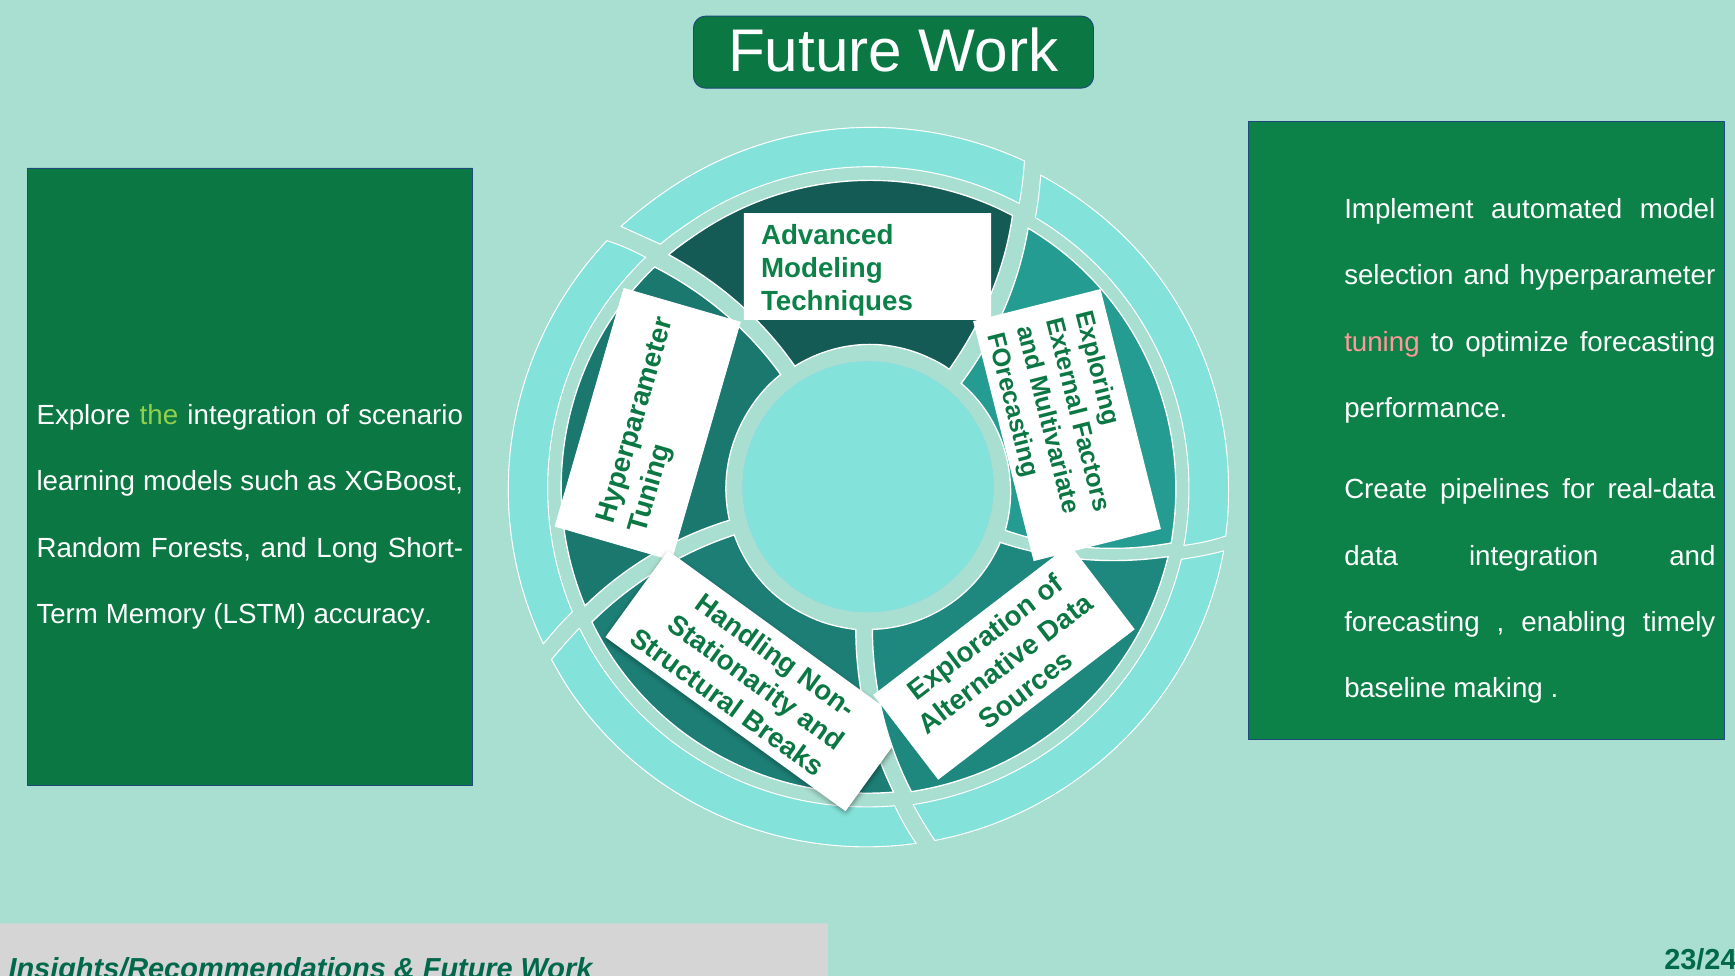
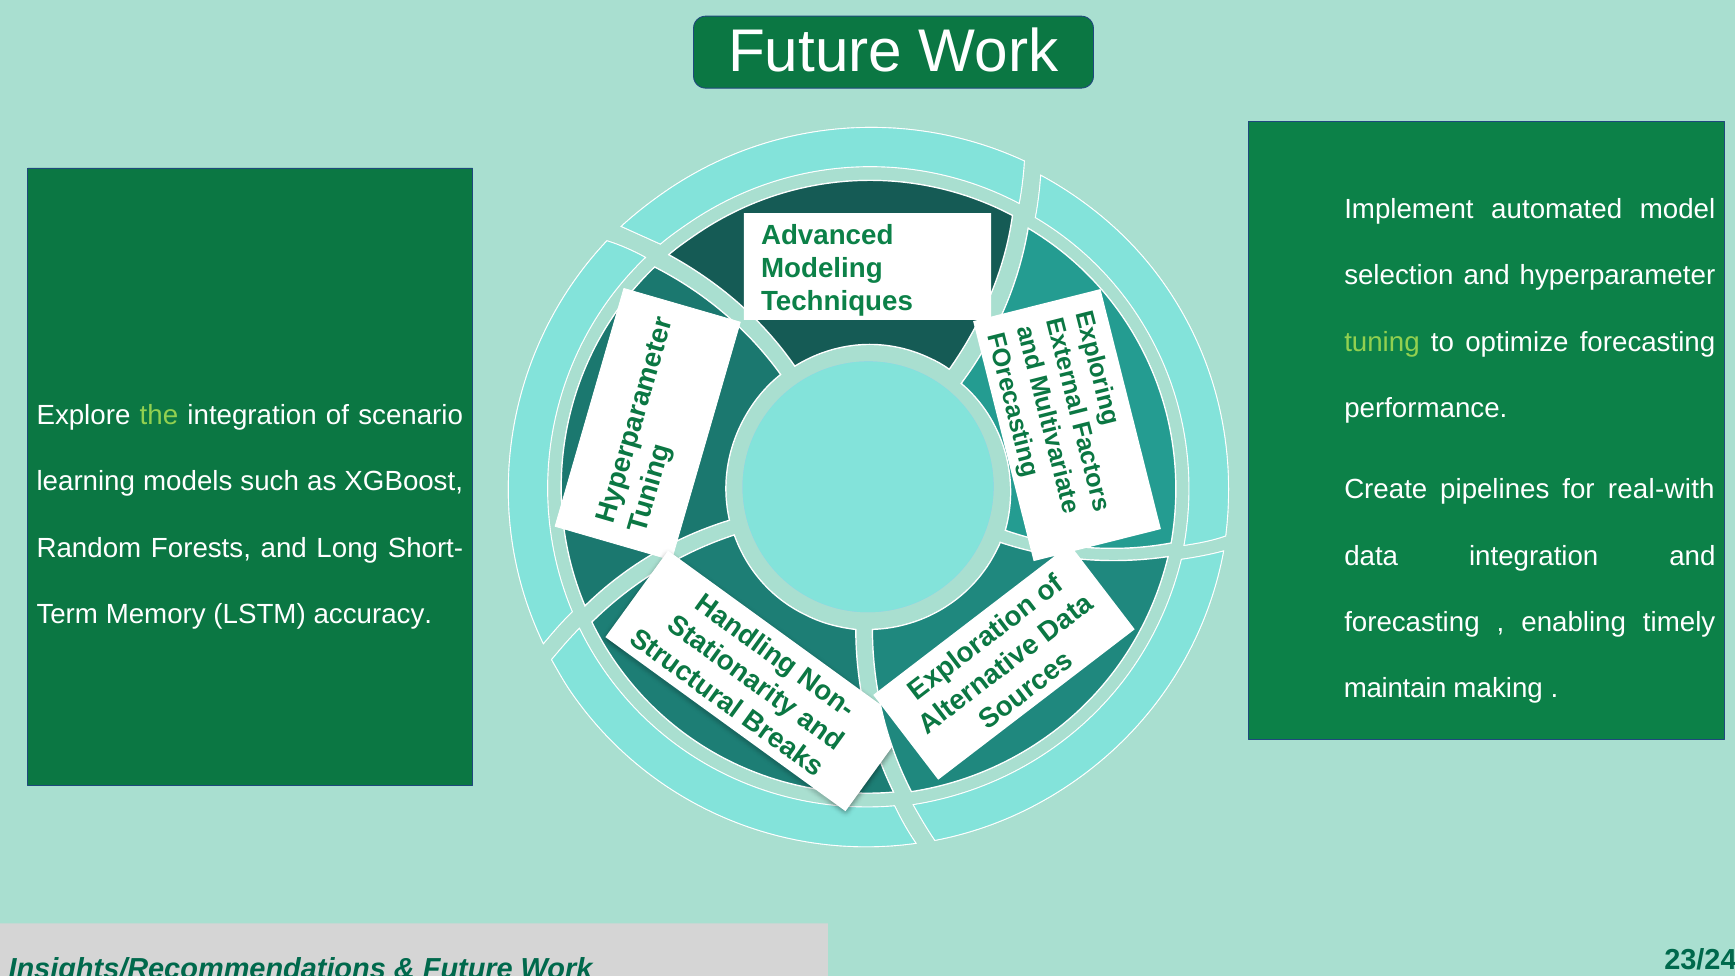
tuning colour: pink -> light green
real-data: real-data -> real-with
baseline: baseline -> maintain
